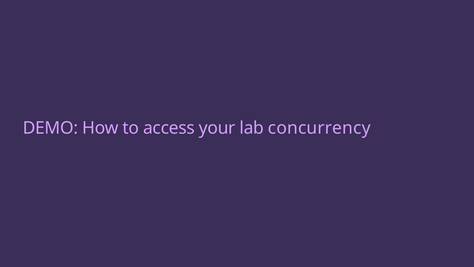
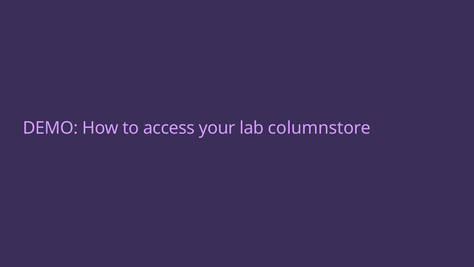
concurrency: concurrency -> columnstore
